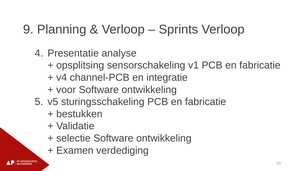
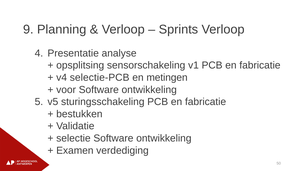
channel-PCB: channel-PCB -> selectie-PCB
integratie: integratie -> metingen
